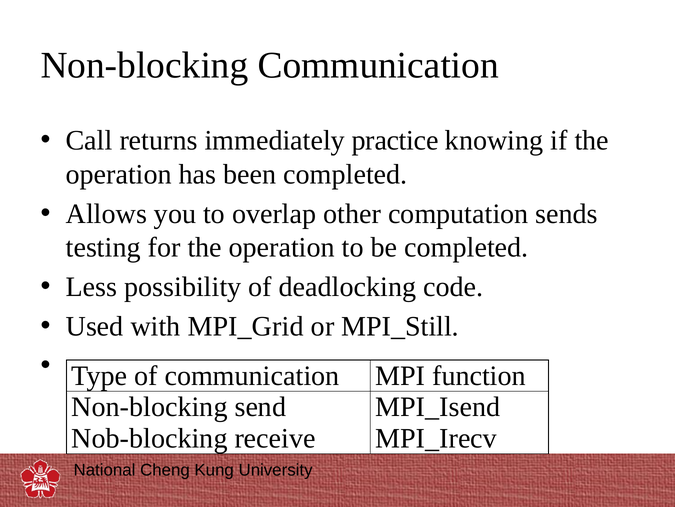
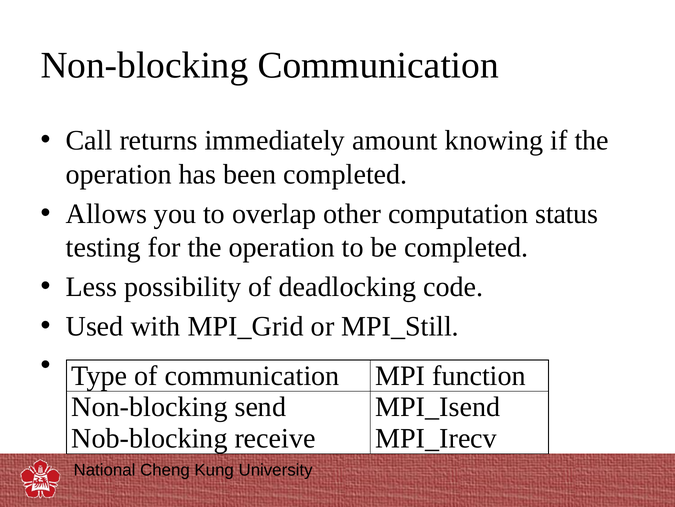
practice: practice -> amount
sends: sends -> status
